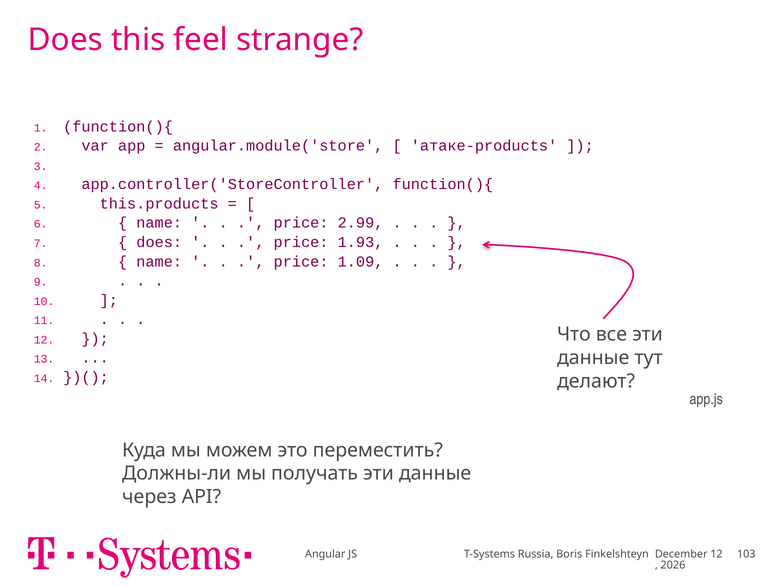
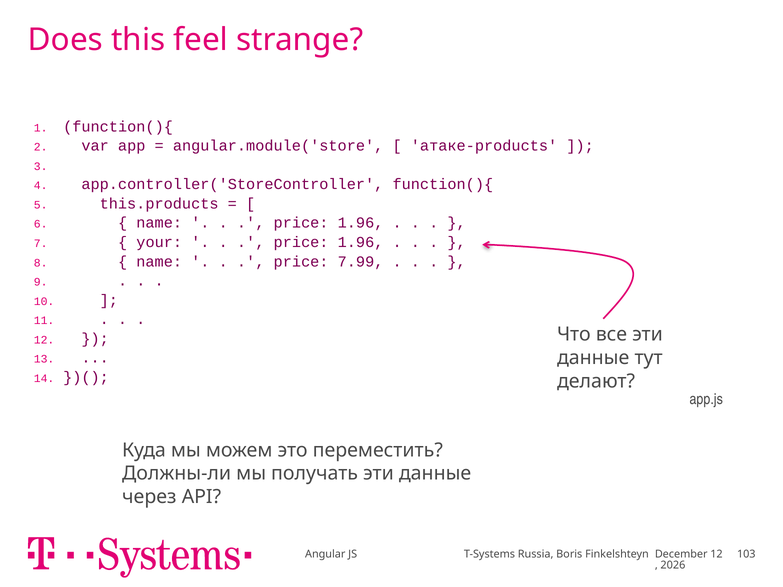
2.99 at (361, 223): 2.99 -> 1.96
does at (159, 242): does -> your
1.93 at (361, 242): 1.93 -> 1.96
1.09: 1.09 -> 7.99
